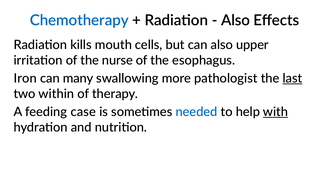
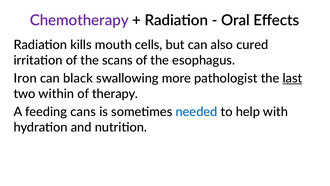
Chemotherapy colour: blue -> purple
Also at (236, 20): Also -> Oral
upper: upper -> cured
nurse: nurse -> scans
many: many -> black
case: case -> cans
with underline: present -> none
